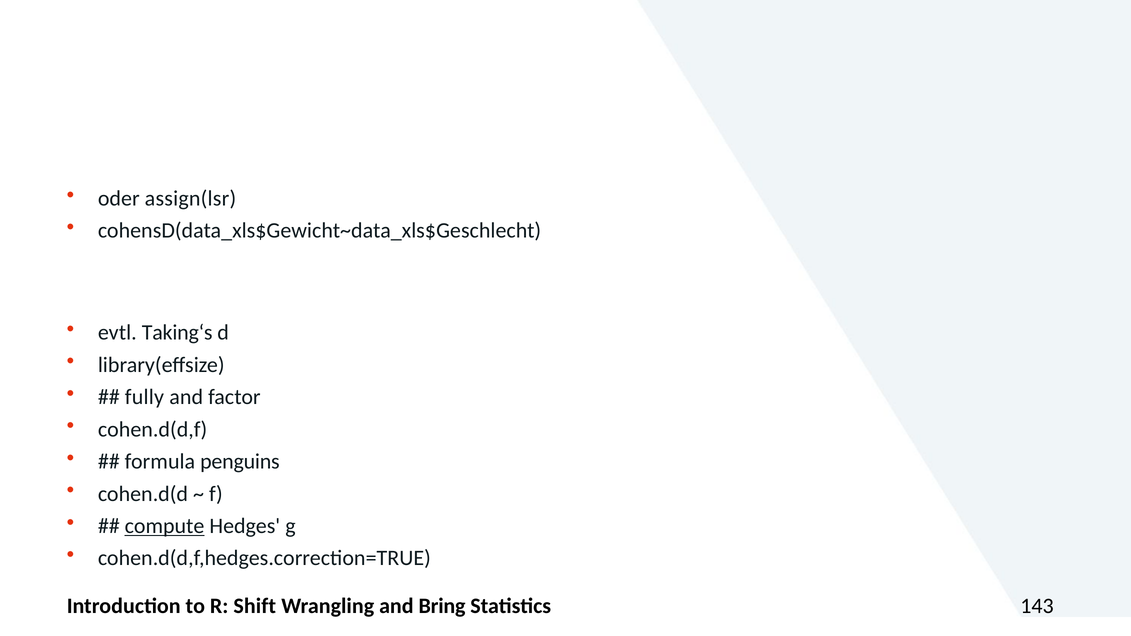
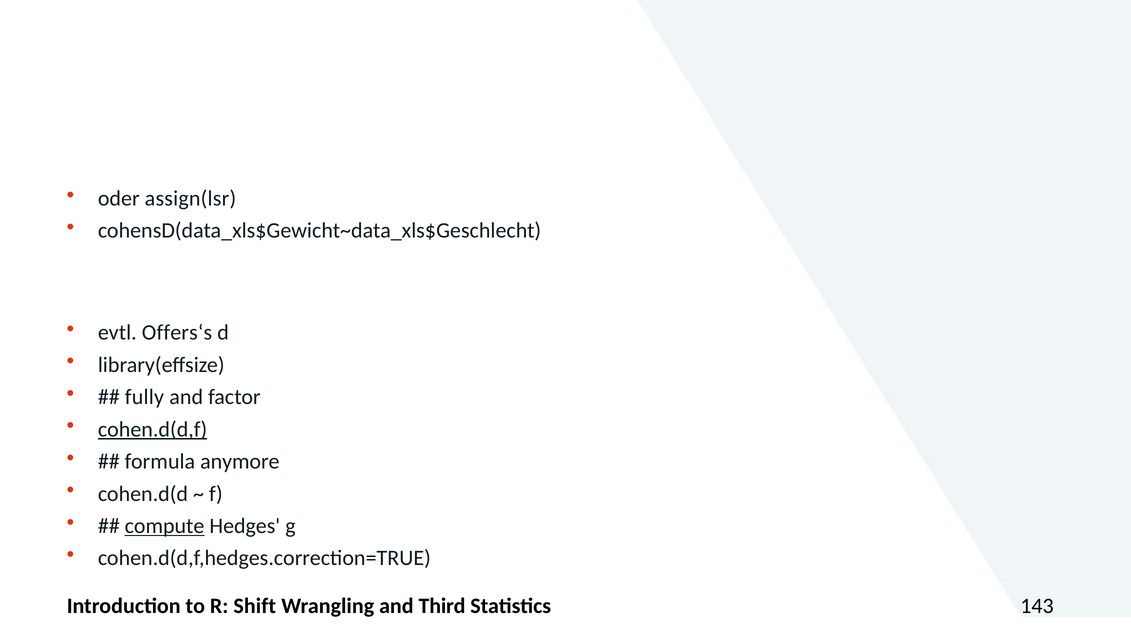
Taking‘s: Taking‘s -> Offers‘s
cohen.d(d,f underline: none -> present
penguins: penguins -> anymore
Bring: Bring -> Third
